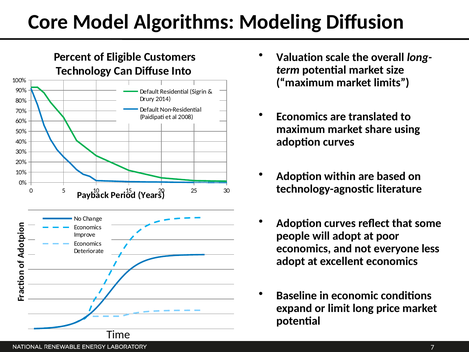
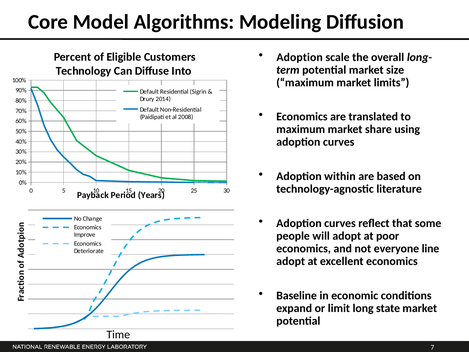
Valuation at (300, 57): Valuation -> Adoption
less: less -> line
price: price -> state
